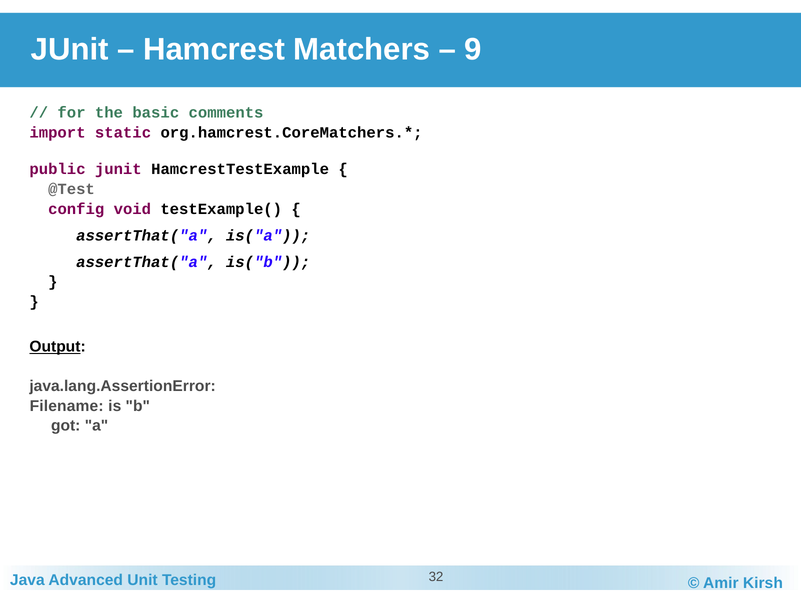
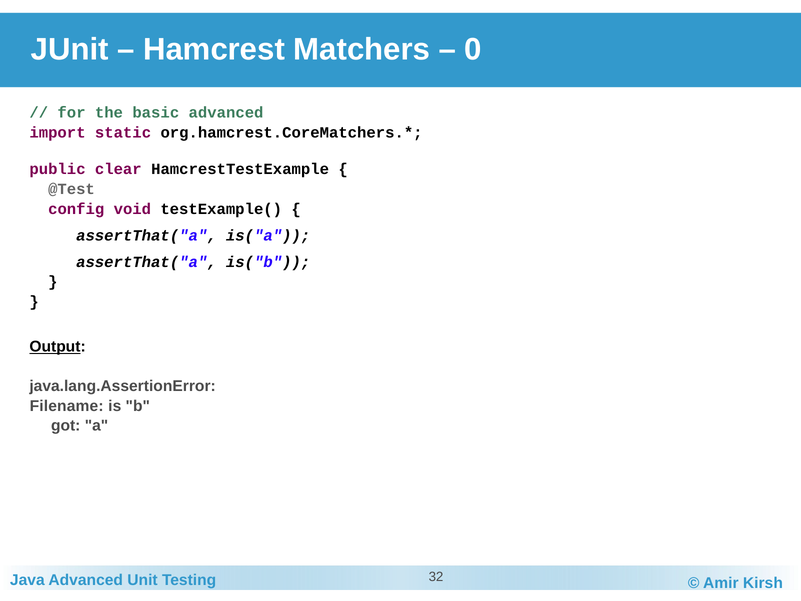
9: 9 -> 0
basic comments: comments -> advanced
public junit: junit -> clear
